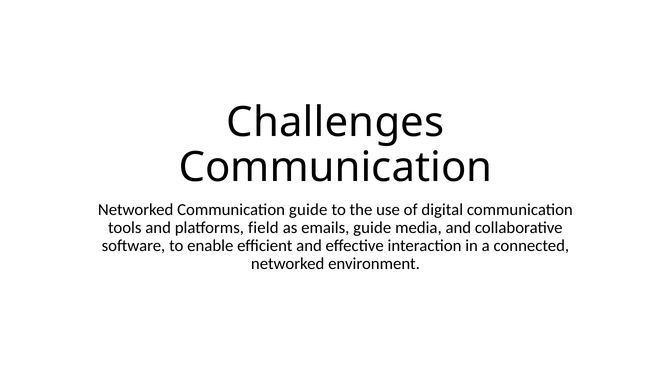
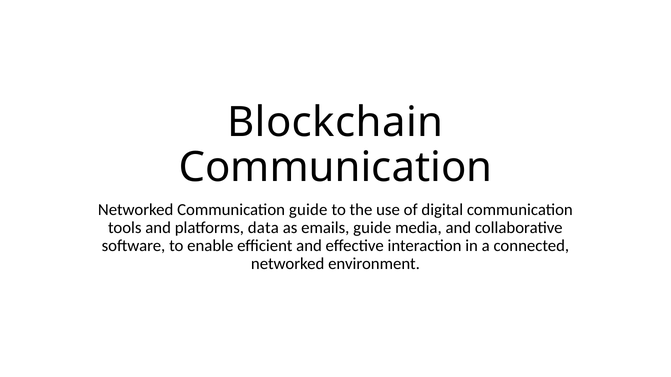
Challenges: Challenges -> Blockchain
field: field -> data
